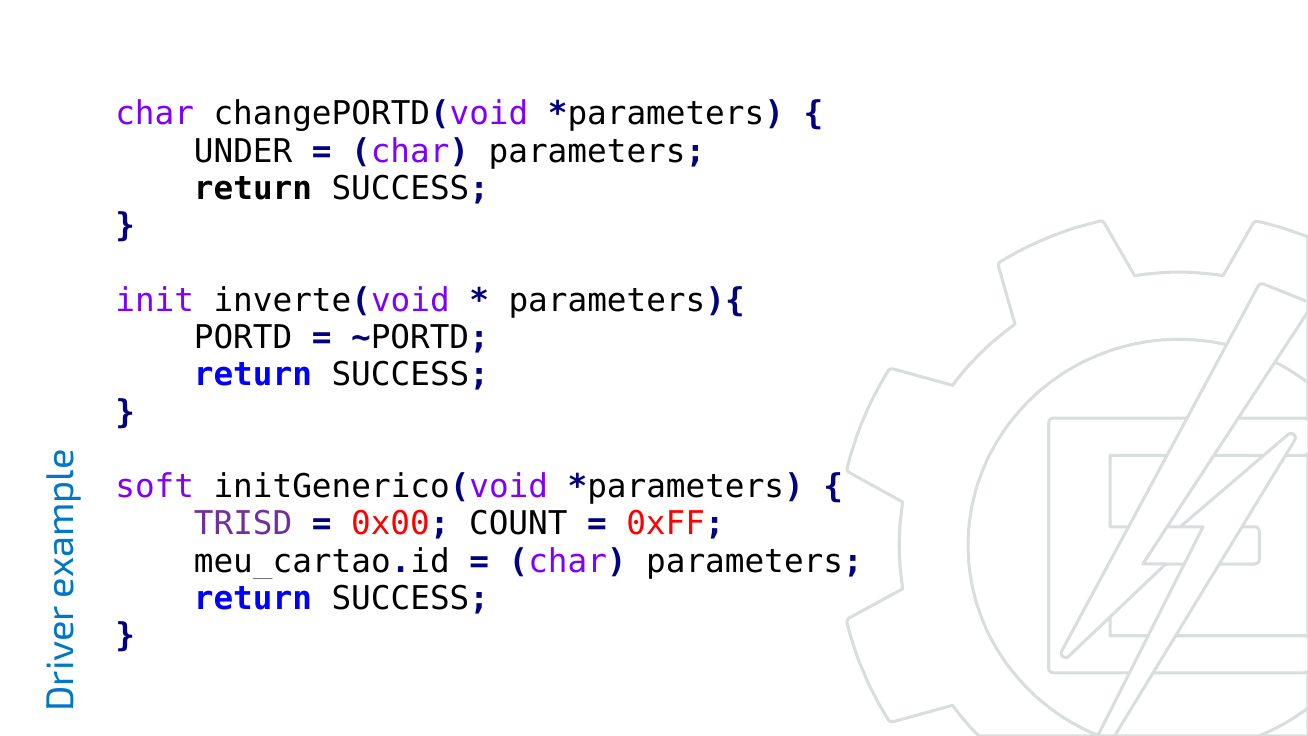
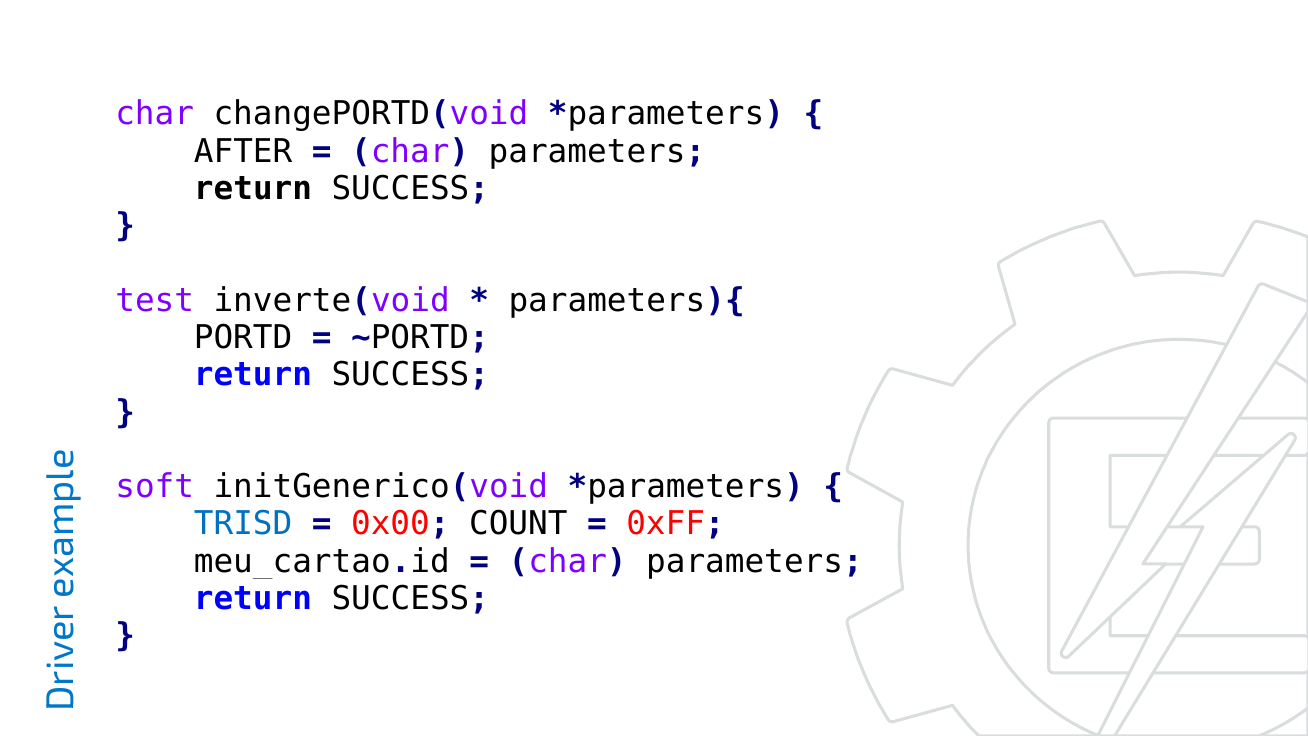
UNDER: UNDER -> AFTER
init: init -> test
TRISD colour: purple -> blue
